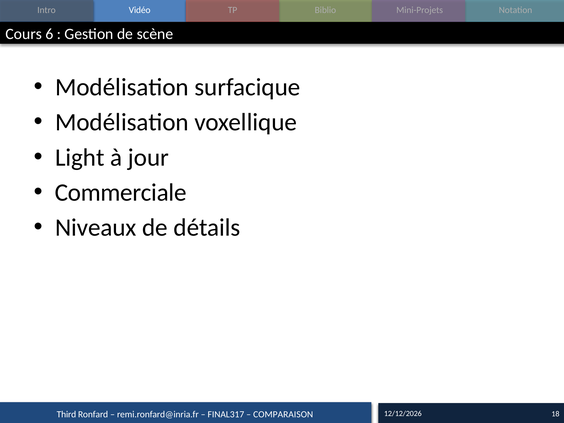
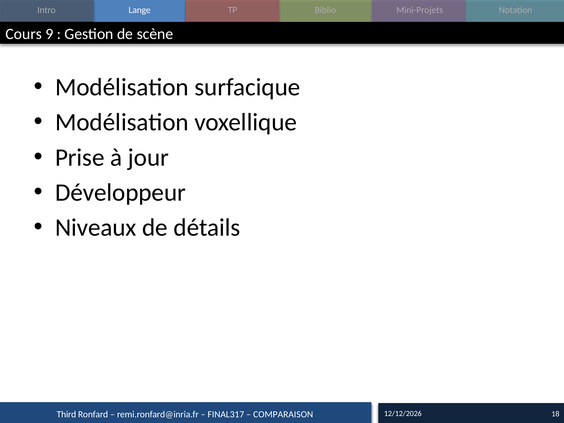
Vidéo: Vidéo -> Lange
6: 6 -> 9
Light: Light -> Prise
Commerciale: Commerciale -> Développeur
